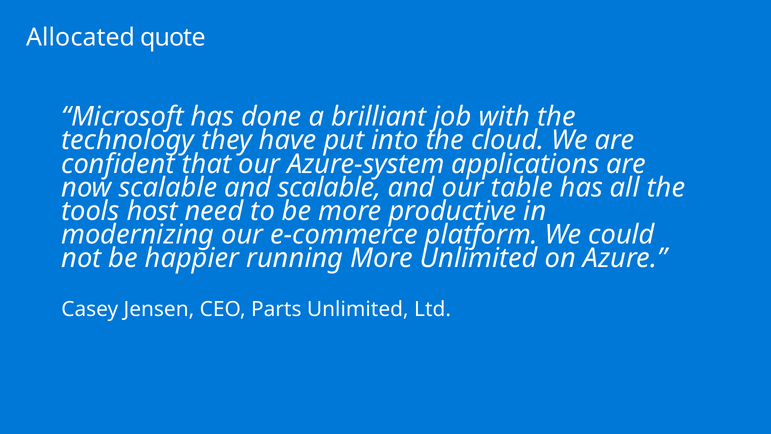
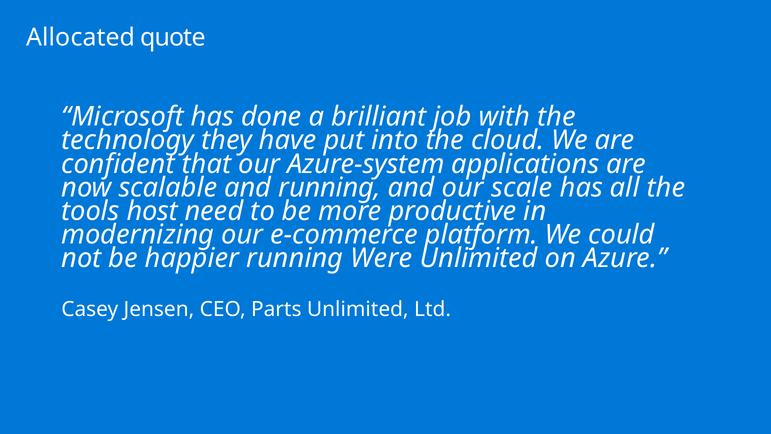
and scalable: scalable -> running
table: table -> scale
running More: More -> Were
